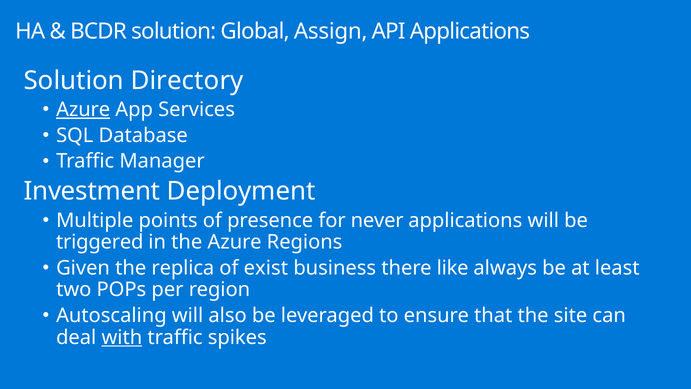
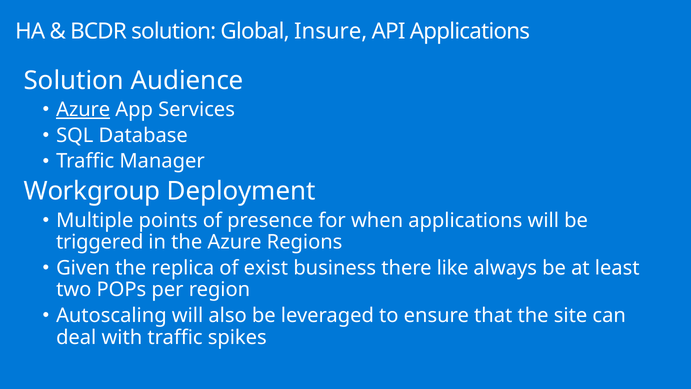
Assign: Assign -> Insure
Directory: Directory -> Audience
Investment: Investment -> Workgroup
never: never -> when
with underline: present -> none
